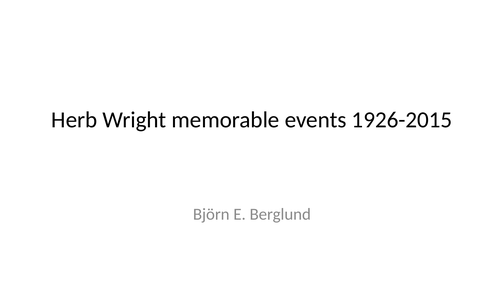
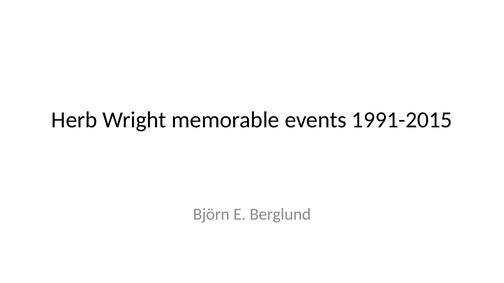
1926-2015: 1926-2015 -> 1991-2015
